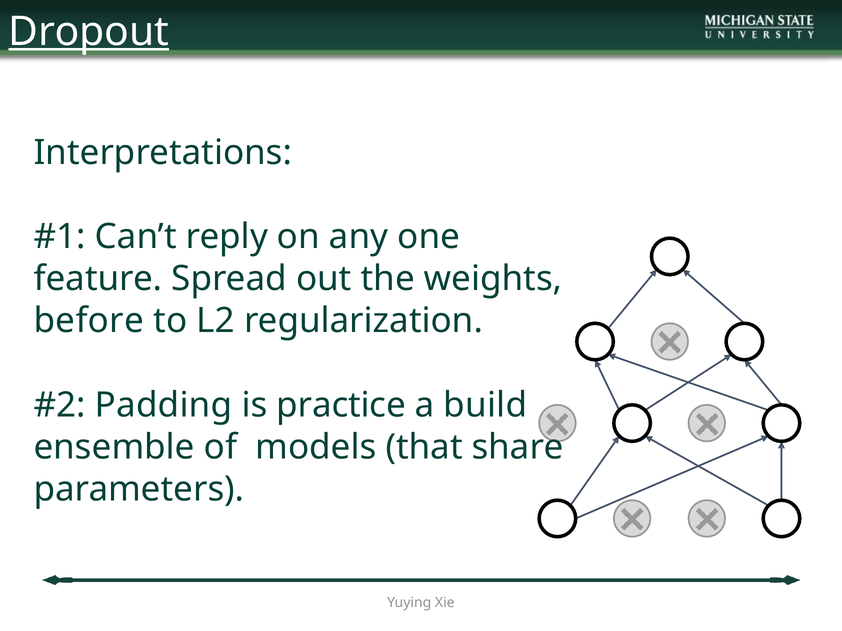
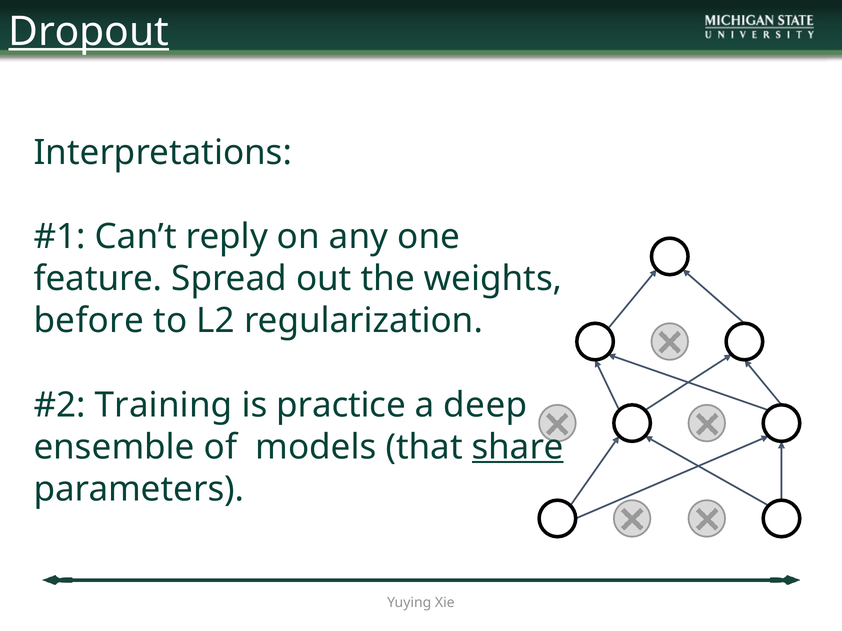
Padding: Padding -> Training
build: build -> deep
share underline: none -> present
